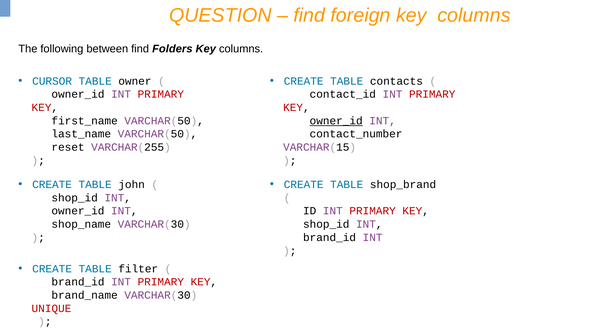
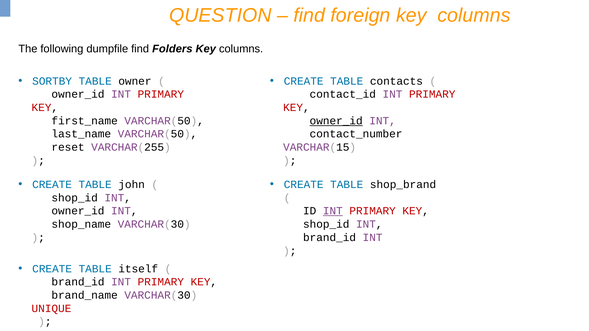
between: between -> dumpfile
CURSOR: CURSOR -> SORTBY
INT at (333, 211) underline: none -> present
filter: filter -> itself
